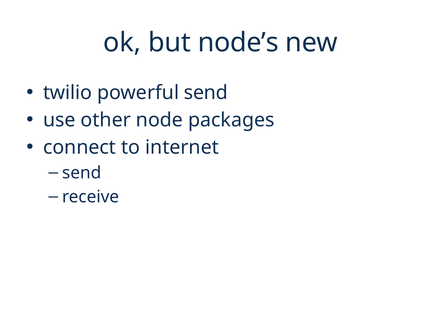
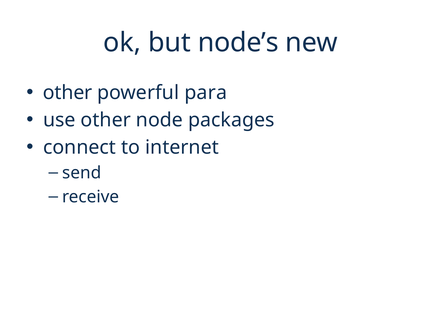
twilio at (68, 93): twilio -> other
powerful send: send -> para
